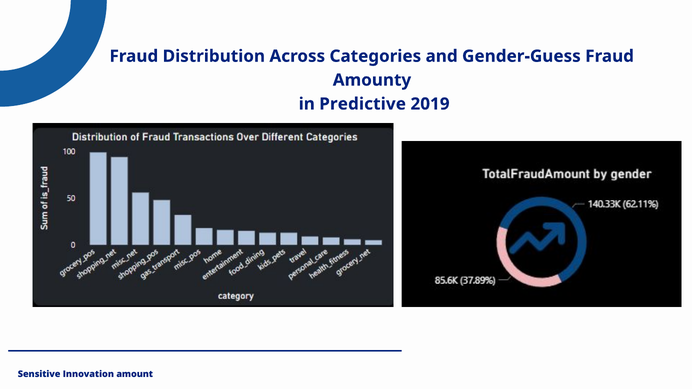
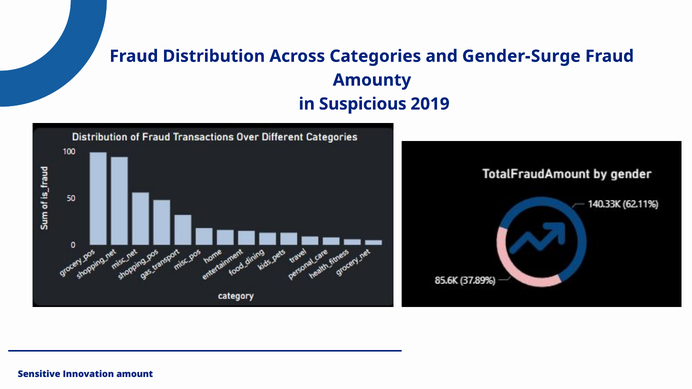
Gender-Guess: Gender-Guess -> Gender-Surge
Predictive: Predictive -> Suspicious
